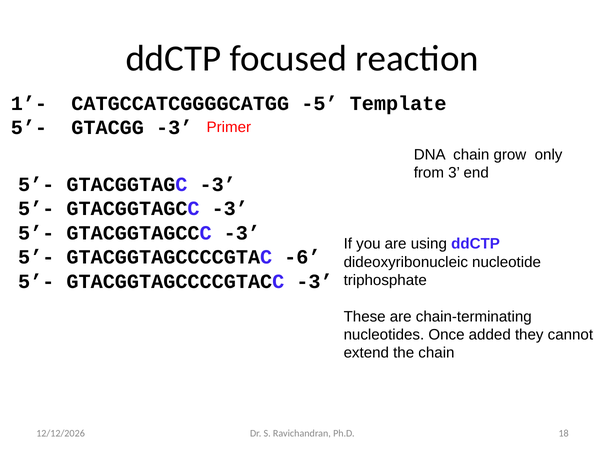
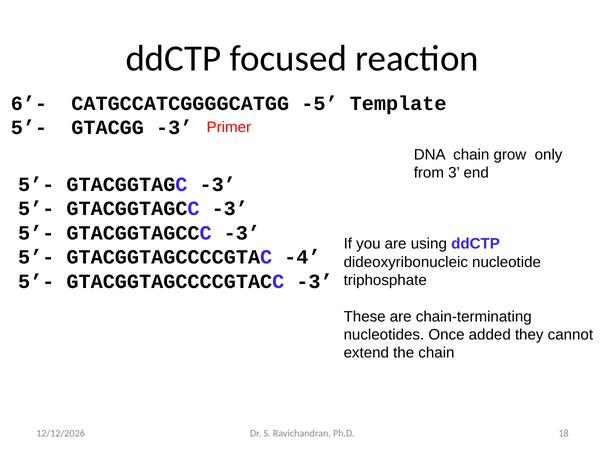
1’-: 1’- -> 6’-
-6: -6 -> -4
